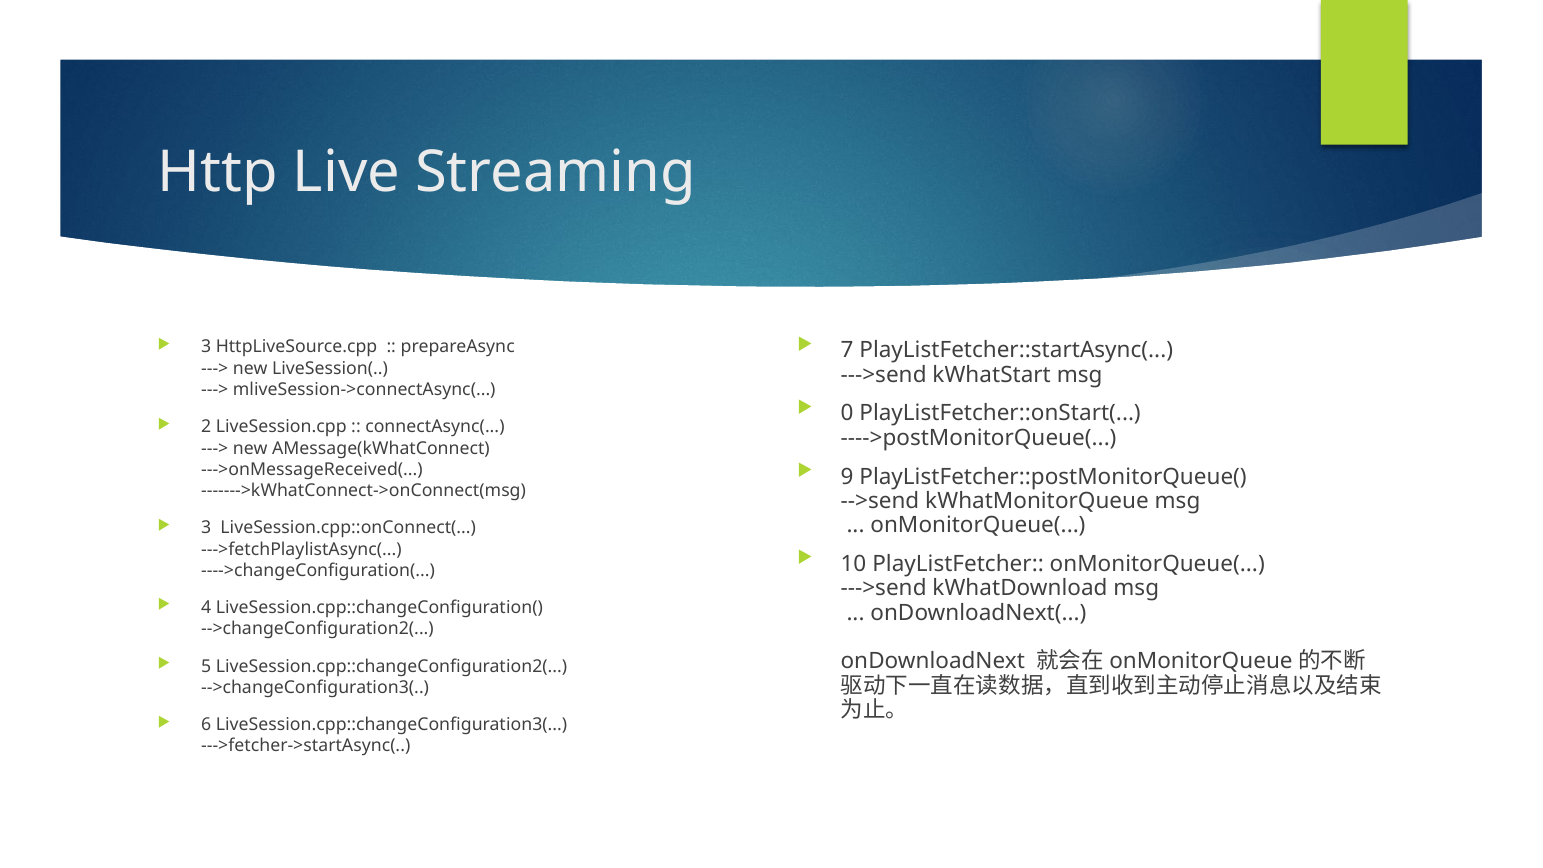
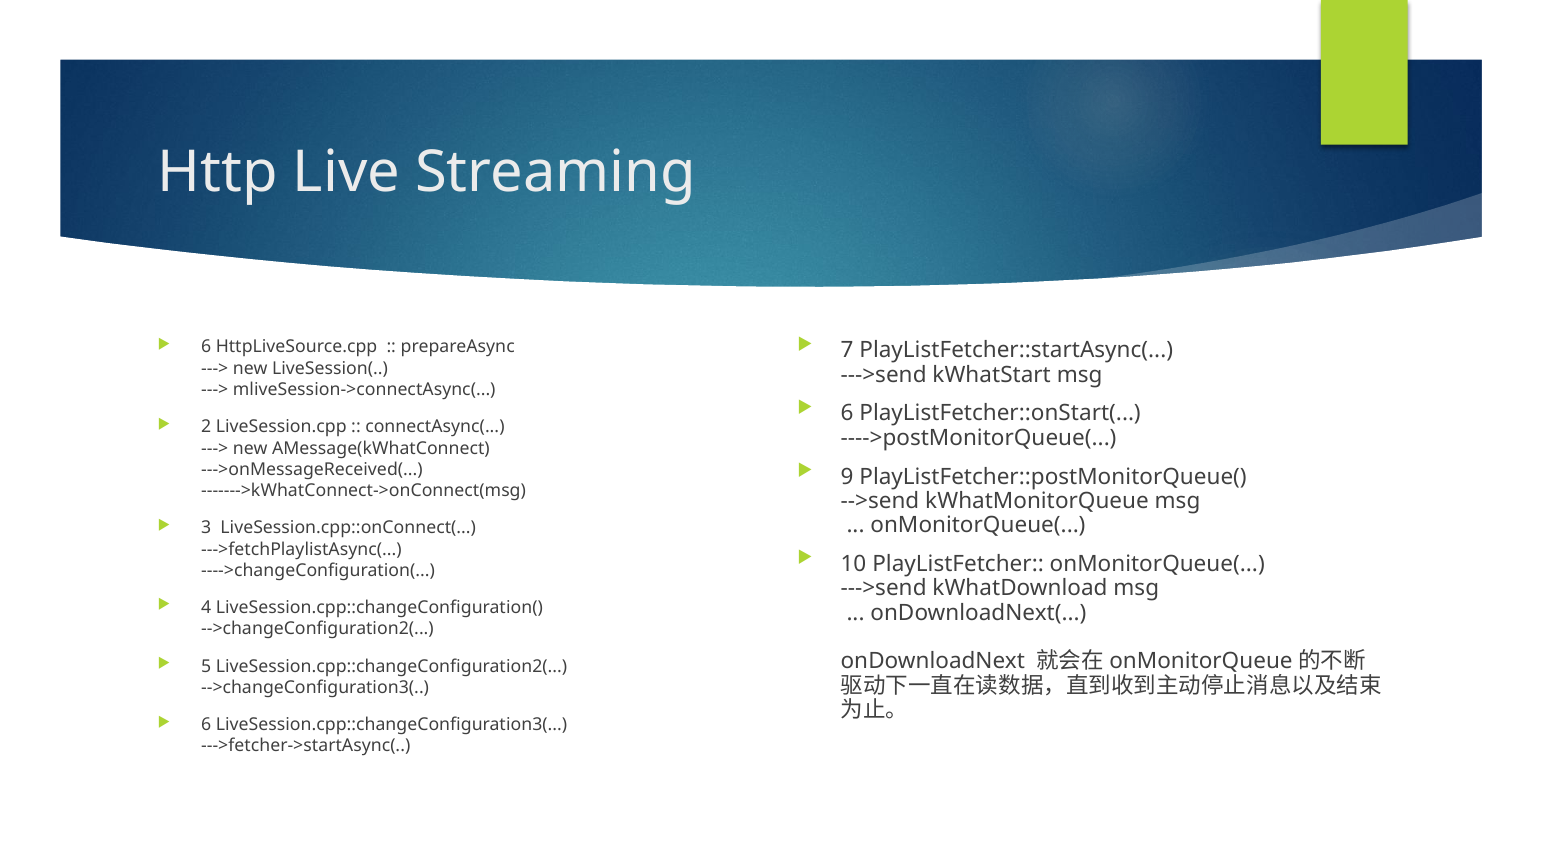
3 at (206, 347): 3 -> 6
0 at (847, 413): 0 -> 6
